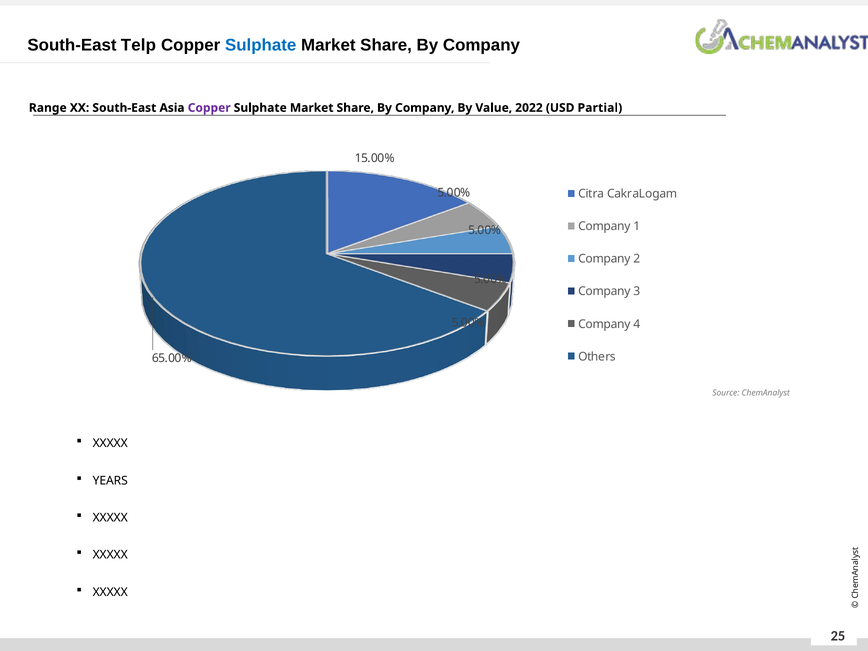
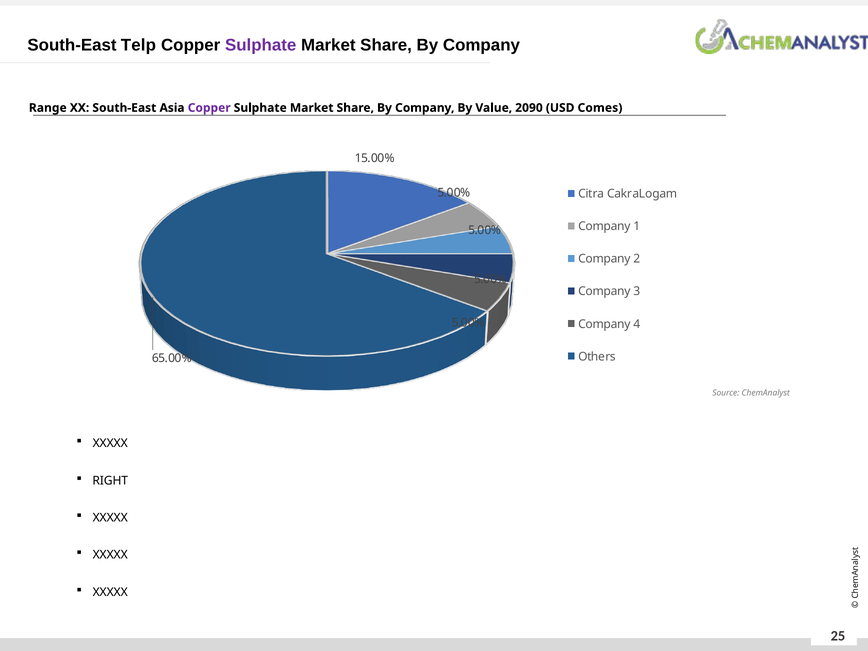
Sulphate at (261, 45) colour: blue -> purple
2022: 2022 -> 2090
Partial: Partial -> Comes
YEARS: YEARS -> RIGHT
